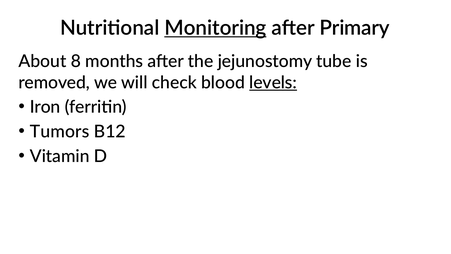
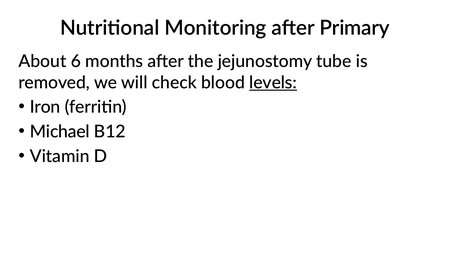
Monitoring underline: present -> none
8: 8 -> 6
Tumors: Tumors -> Michael
